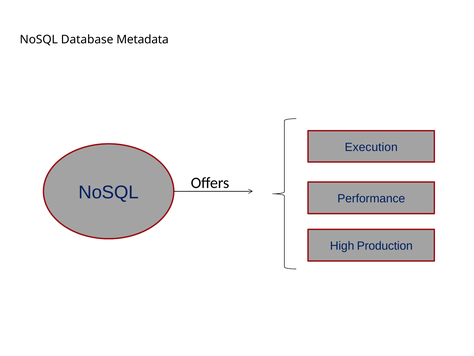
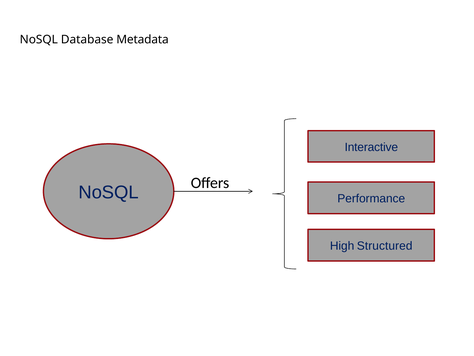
Execution: Execution -> Interactive
Production: Production -> Structured
